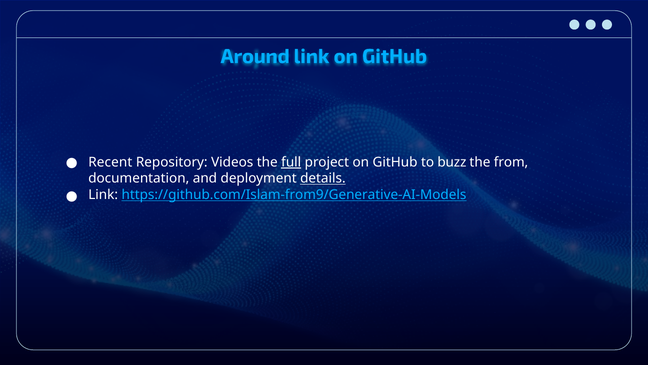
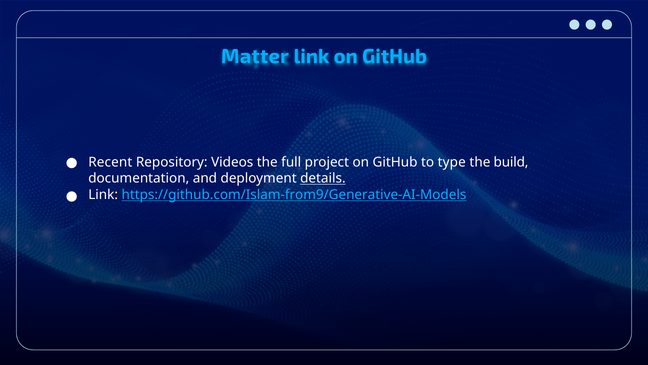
Around: Around -> Matter
full underline: present -> none
buzz: buzz -> type
from: from -> build
